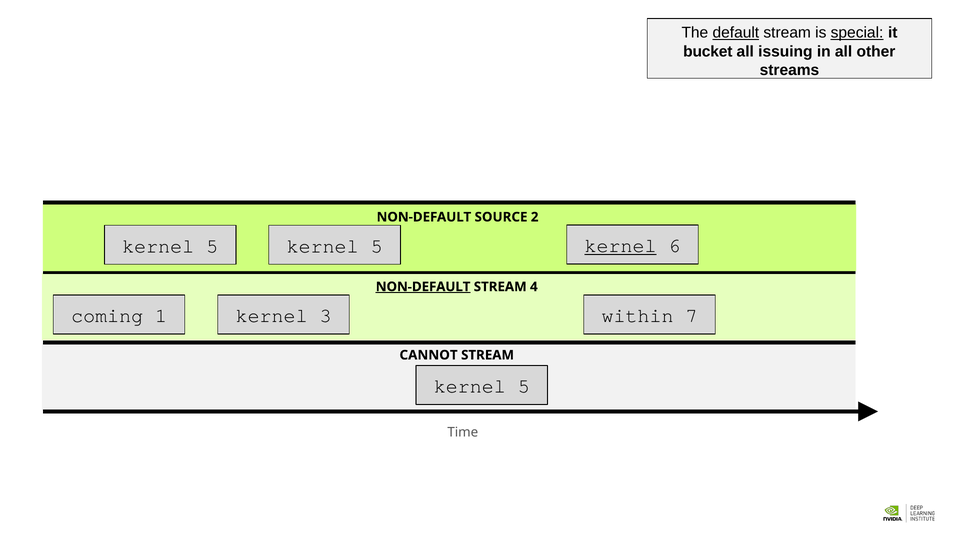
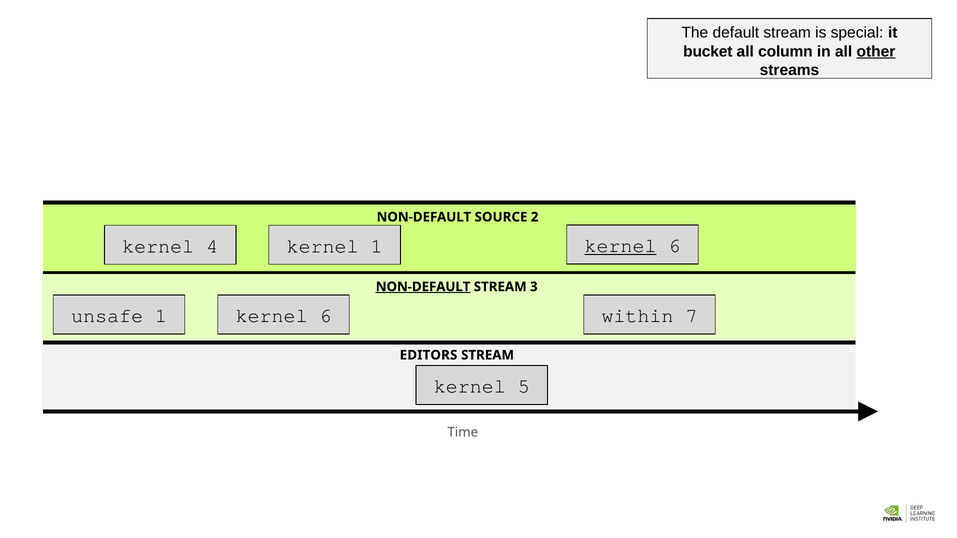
default underline: present -> none
special underline: present -> none
issuing: issuing -> column
other underline: none -> present
5 at (212, 246): 5 -> 4
5 at (377, 246): 5 -> 1
4: 4 -> 3
coming: coming -> unsafe
1 kernel 3: 3 -> 6
CANNOT: CANNOT -> EDITORS
